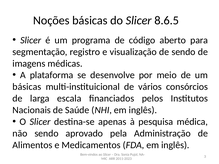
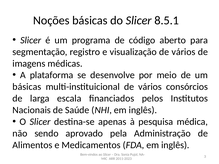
8.6.5: 8.6.5 -> 8.5.1
visualização de sendo: sendo -> vários
